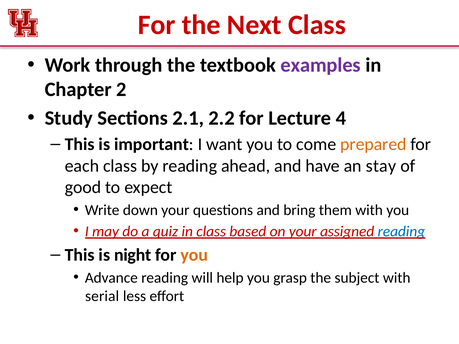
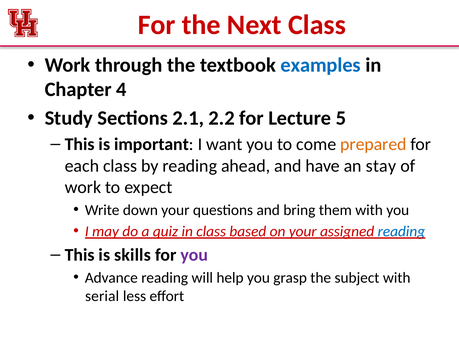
examples colour: purple -> blue
2: 2 -> 4
4: 4 -> 5
good at (83, 187): good -> work
night: night -> skills
you at (194, 255) colour: orange -> purple
